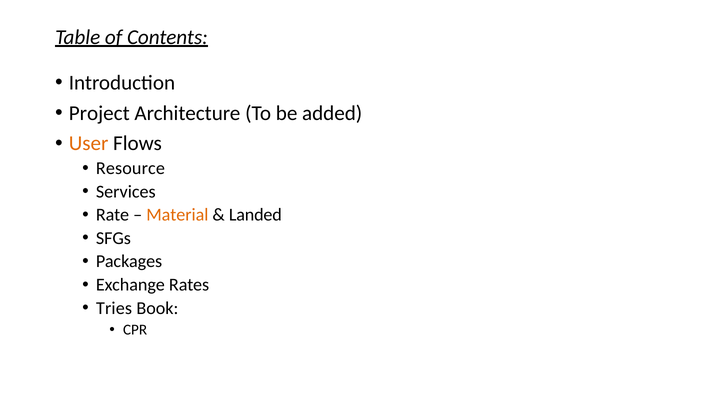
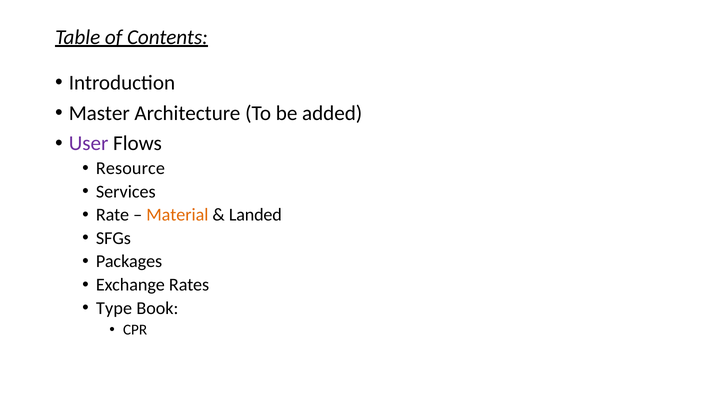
Project: Project -> Master
User colour: orange -> purple
Tries: Tries -> Type
